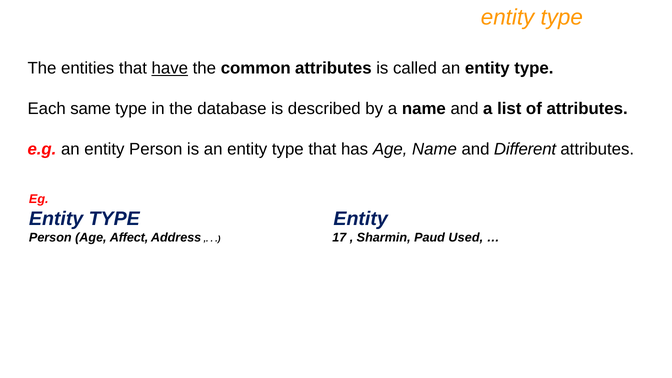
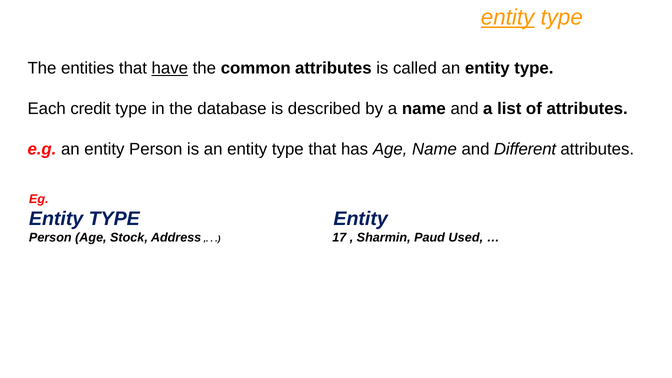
entity at (508, 17) underline: none -> present
same: same -> credit
Affect: Affect -> Stock
